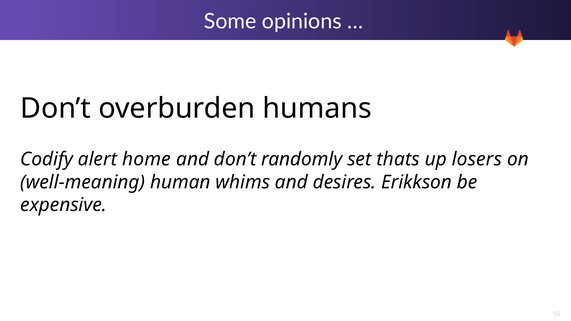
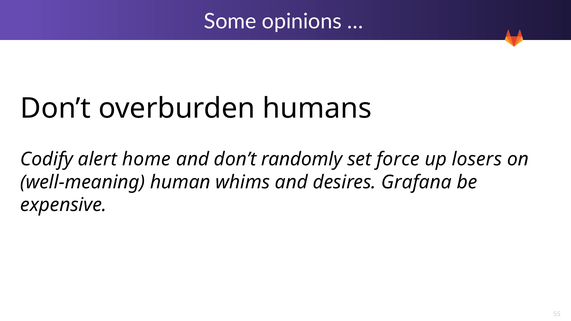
thats: thats -> force
Erikkson: Erikkson -> Grafana
